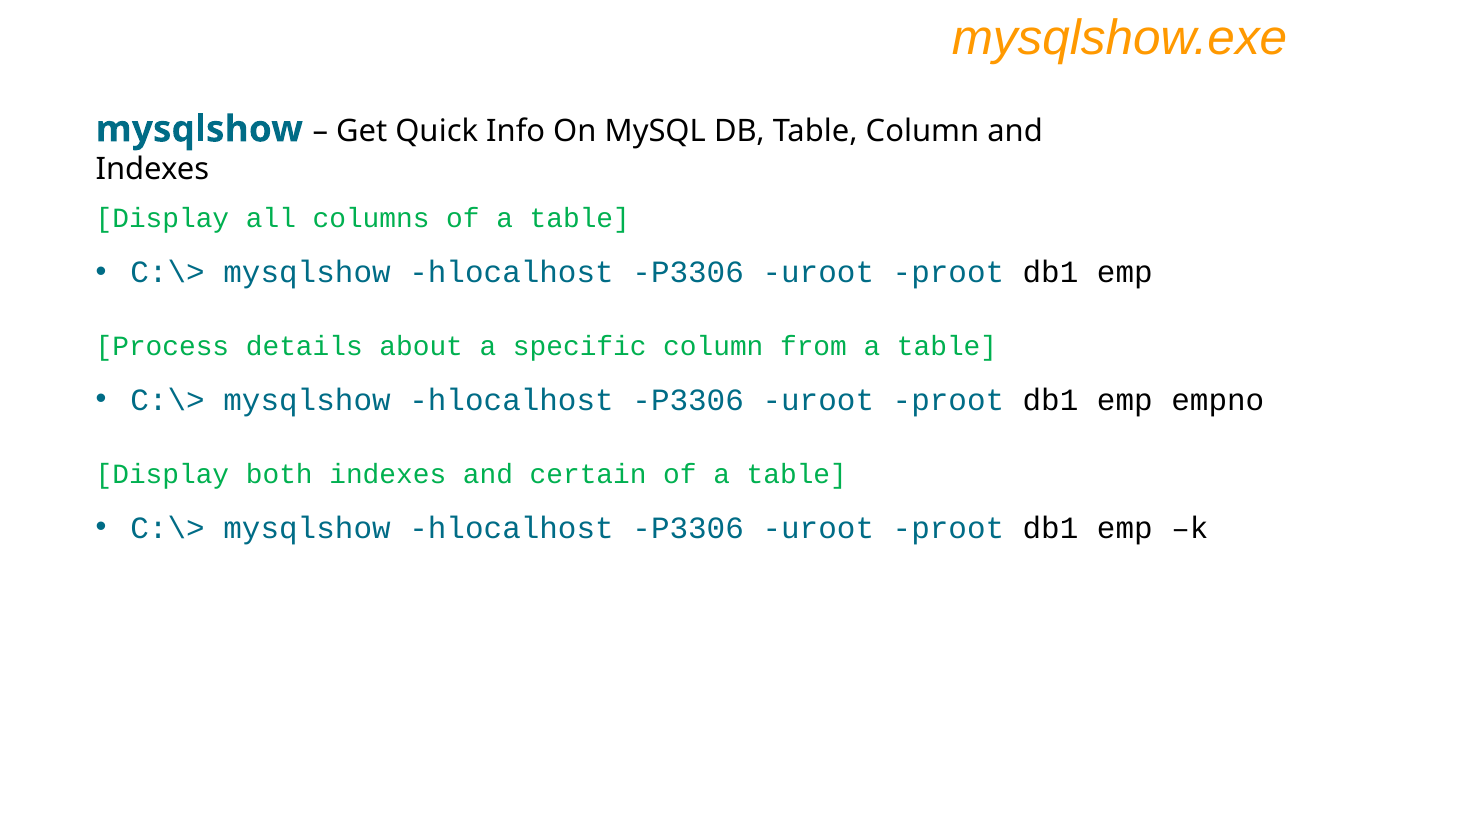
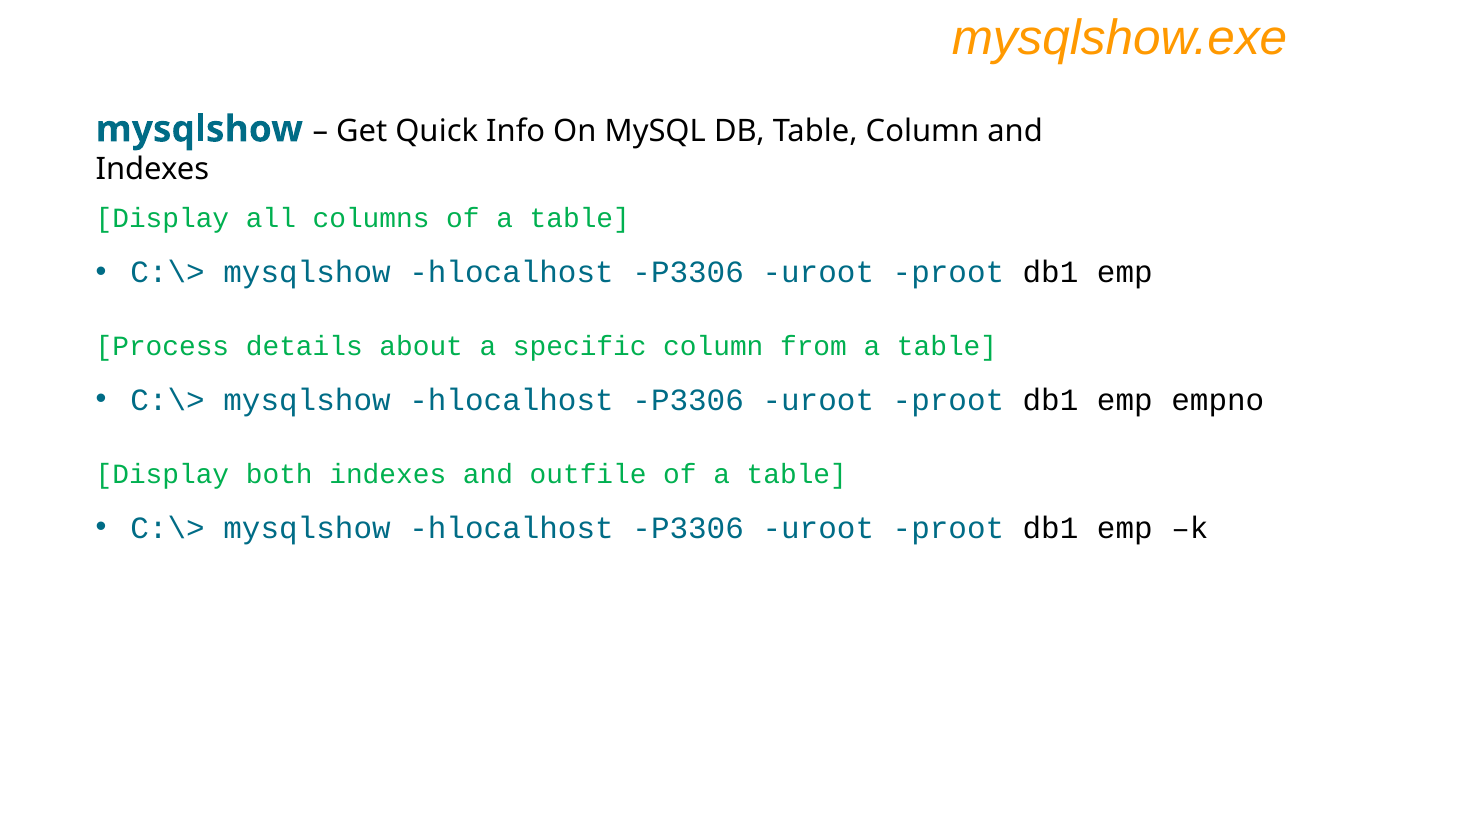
certain: certain -> outfile
